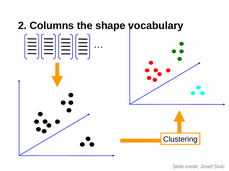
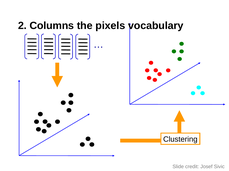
shape: shape -> pixels
